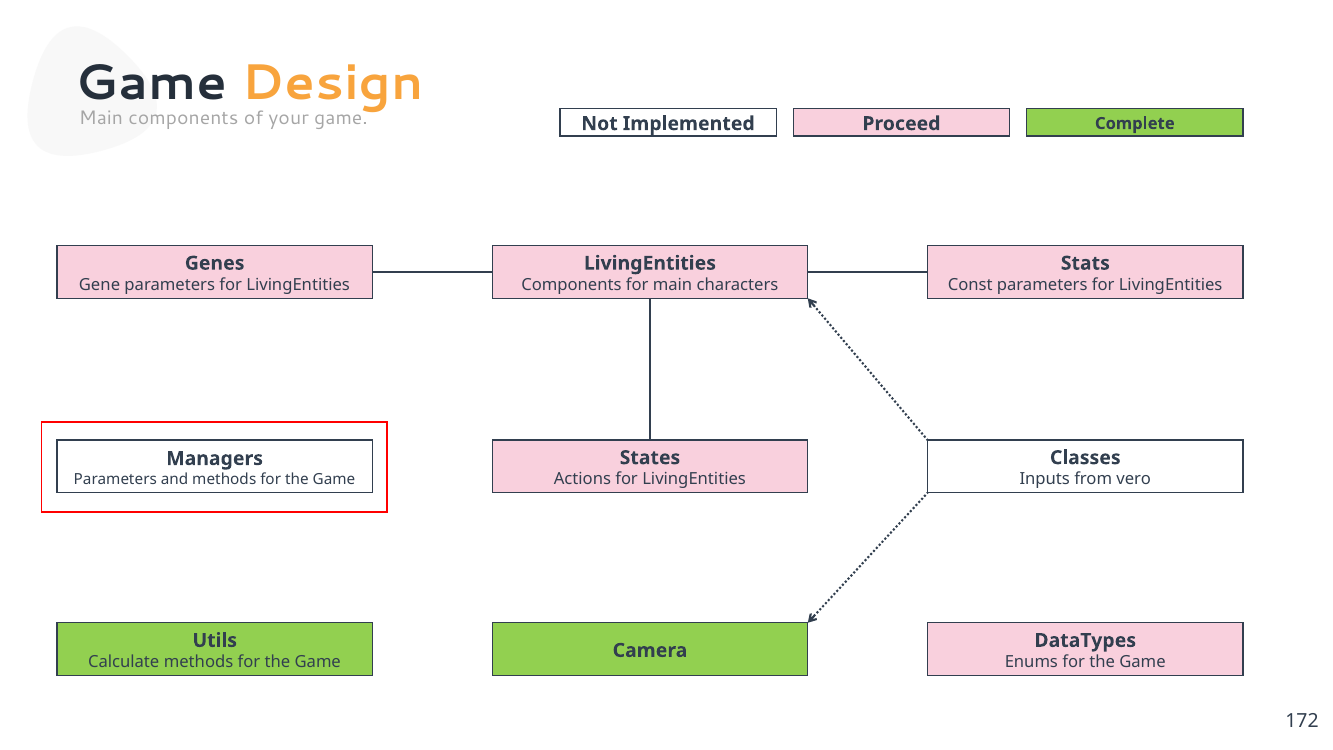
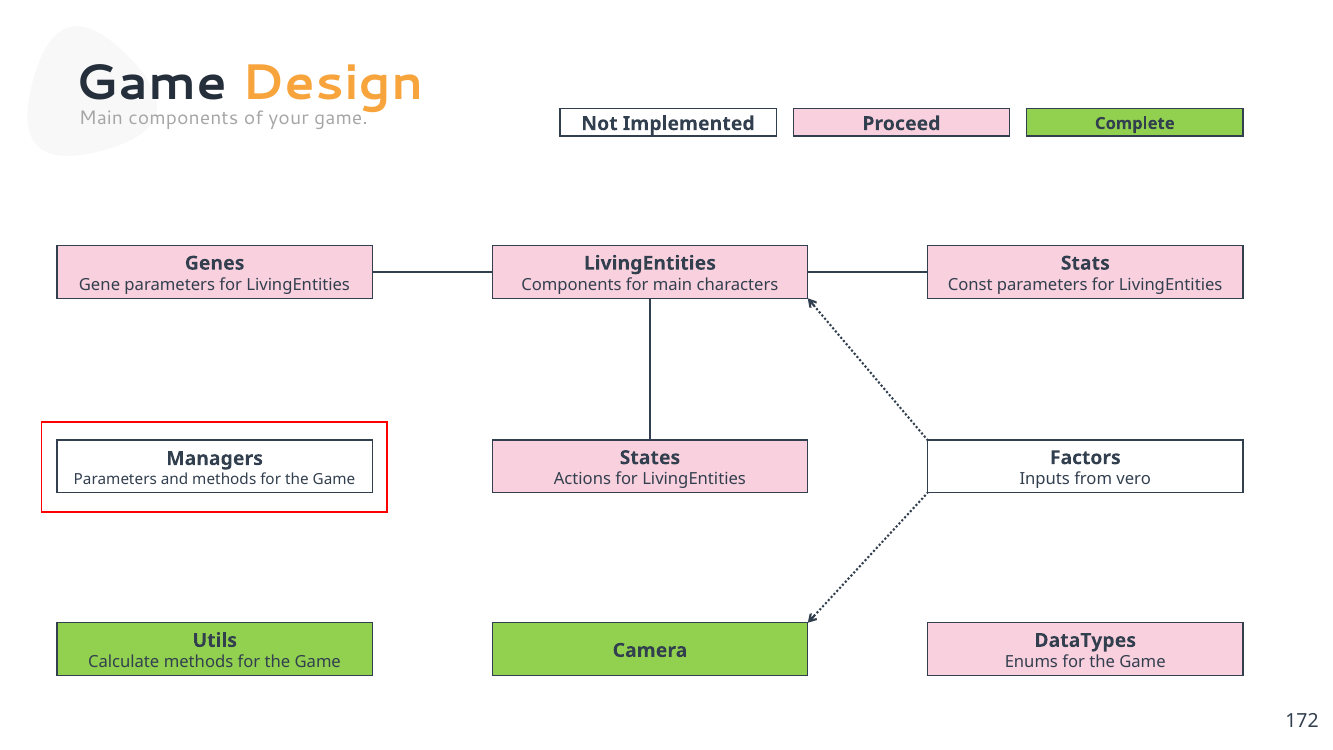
Classes: Classes -> Factors
